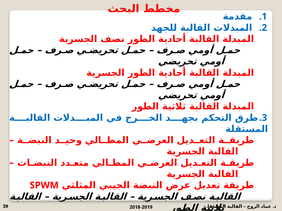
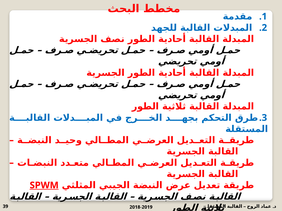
SPWM underline: none -> present
